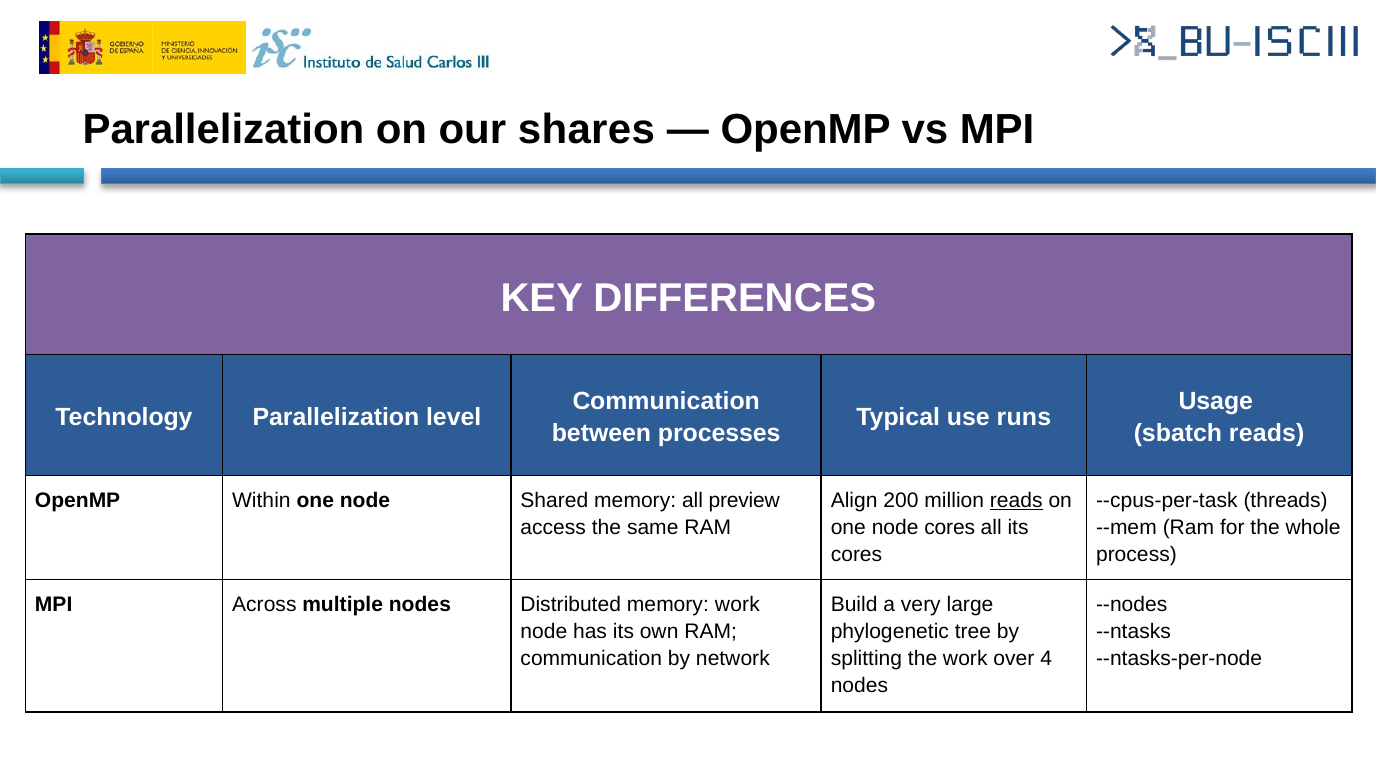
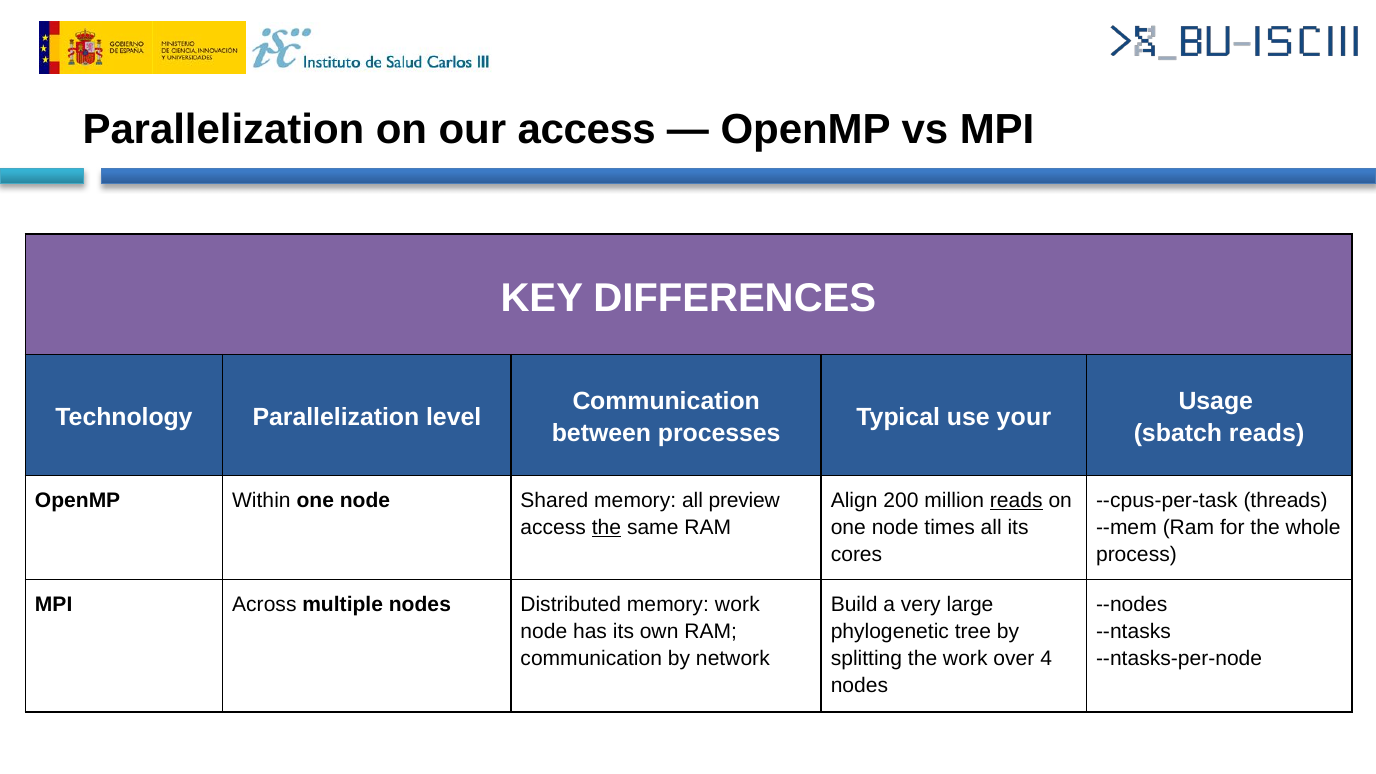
our shares: shares -> access
runs: runs -> your
the at (606, 528) underline: none -> present
node cores: cores -> times
